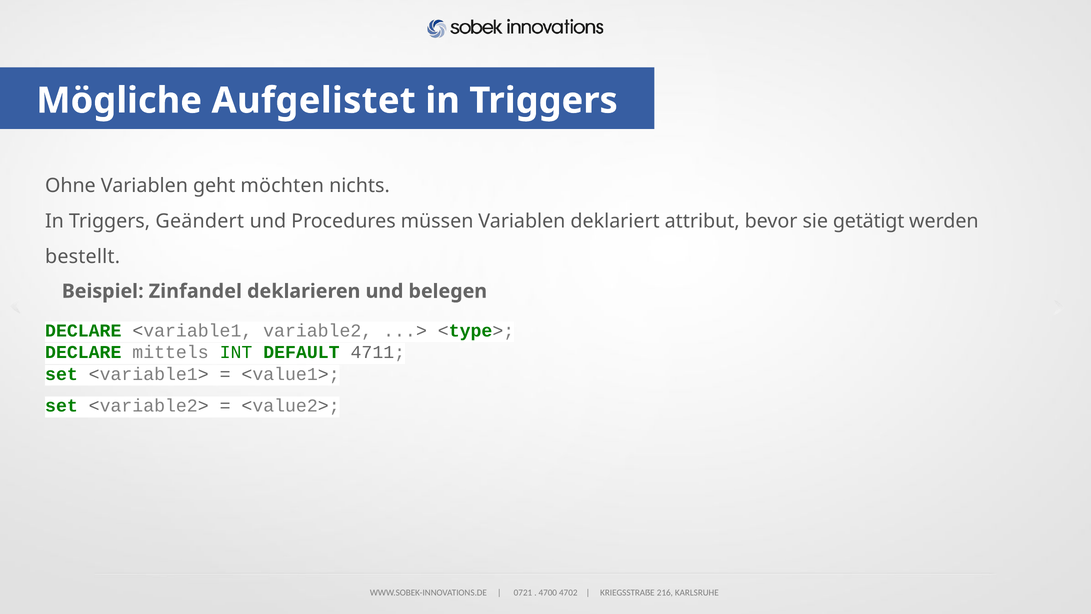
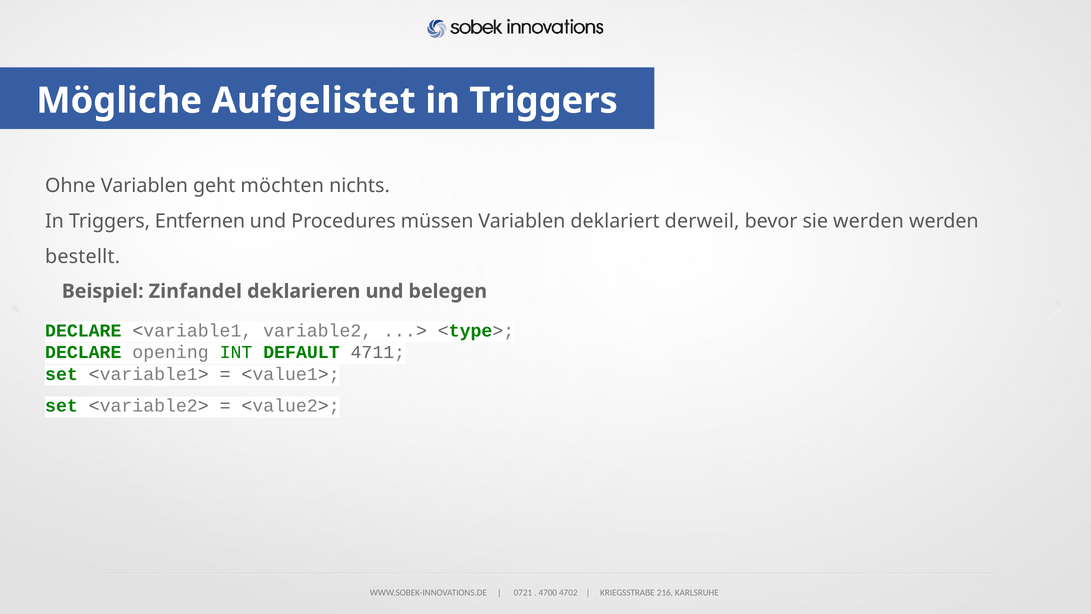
Geändert: Geändert -> Entfernen
attribut: attribut -> derweil
sie getätigt: getätigt -> werden
mittels: mittels -> opening
